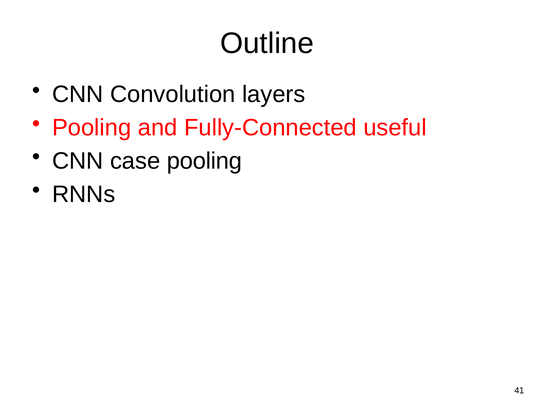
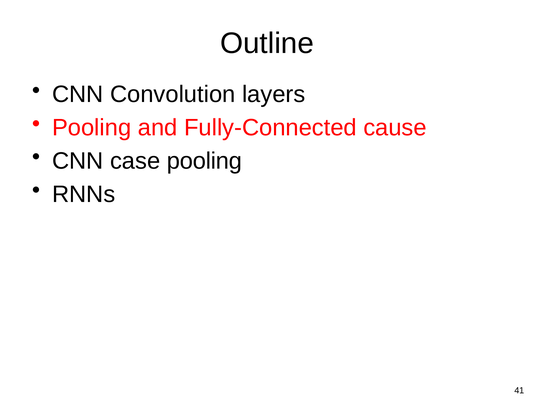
useful: useful -> cause
